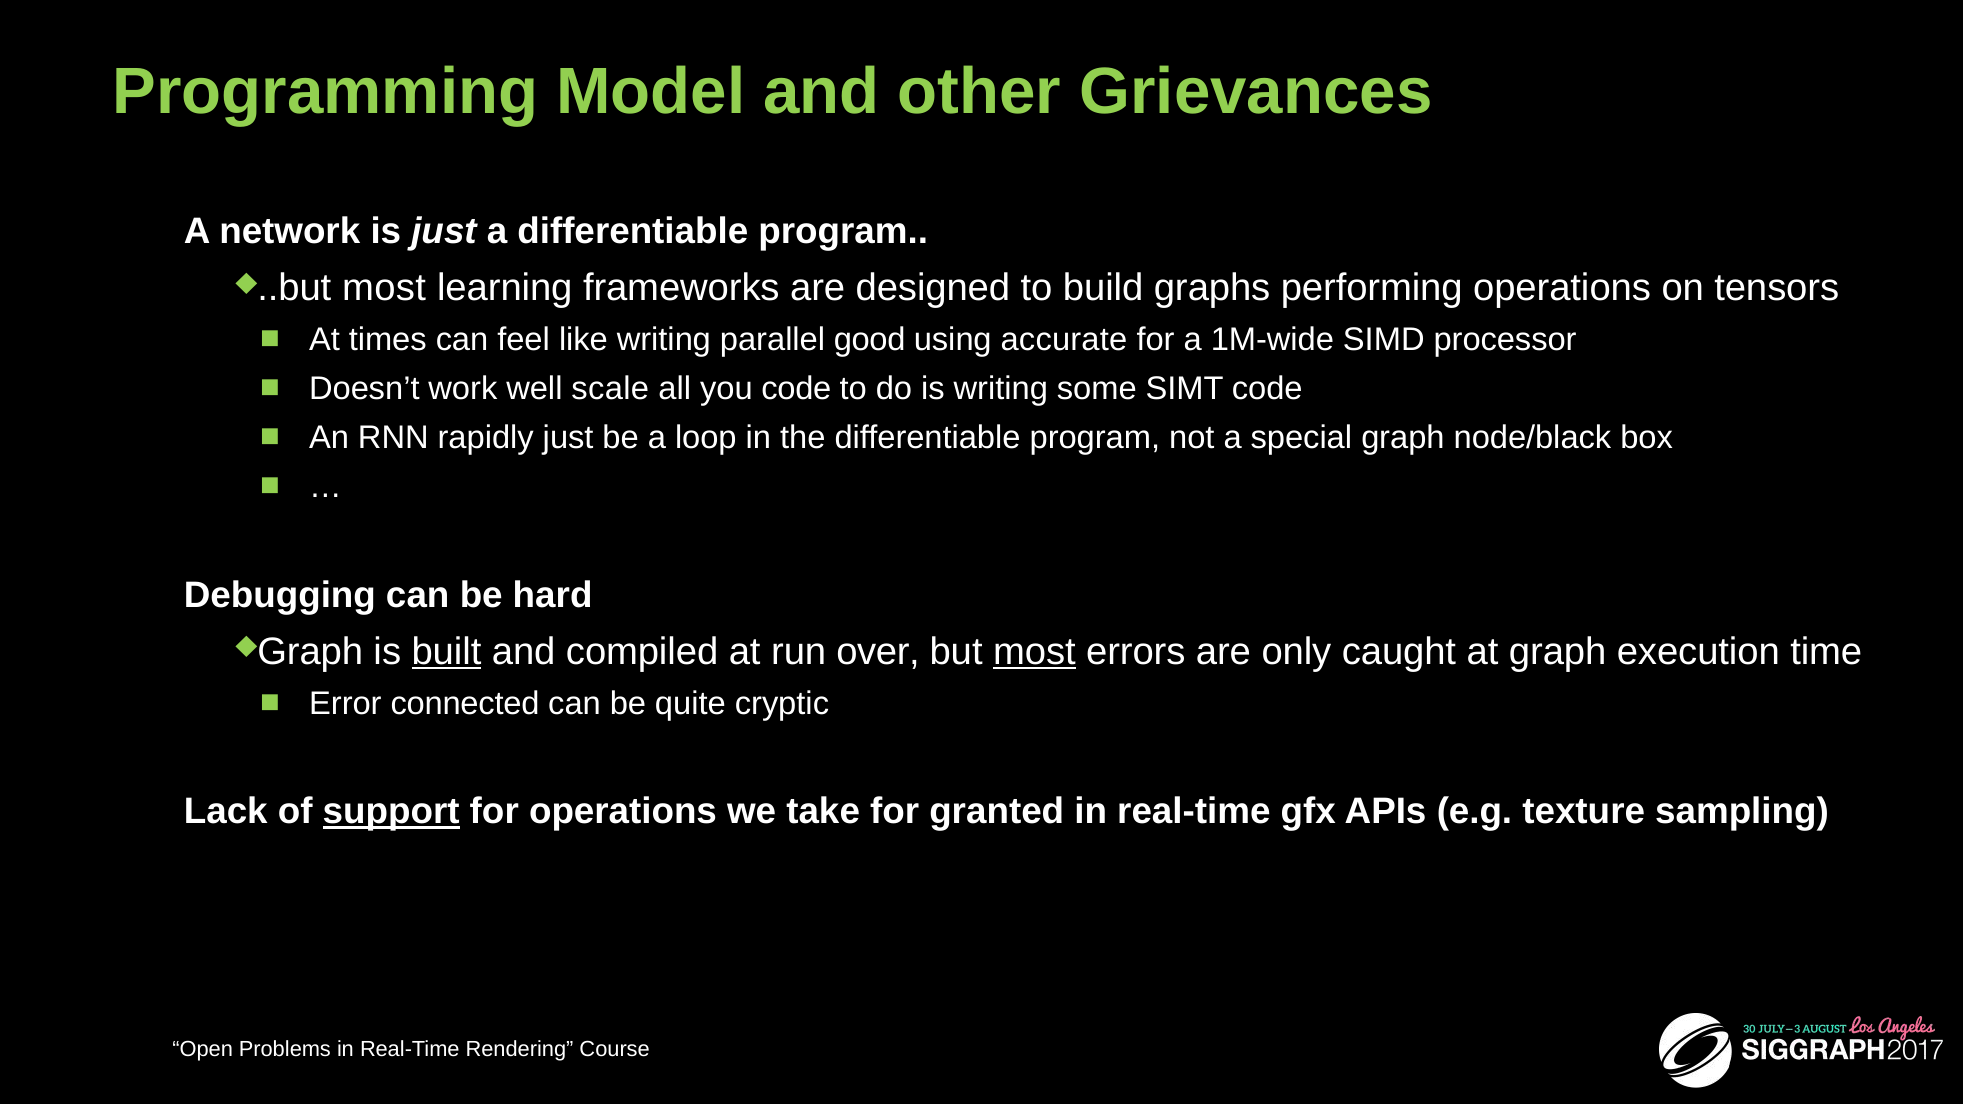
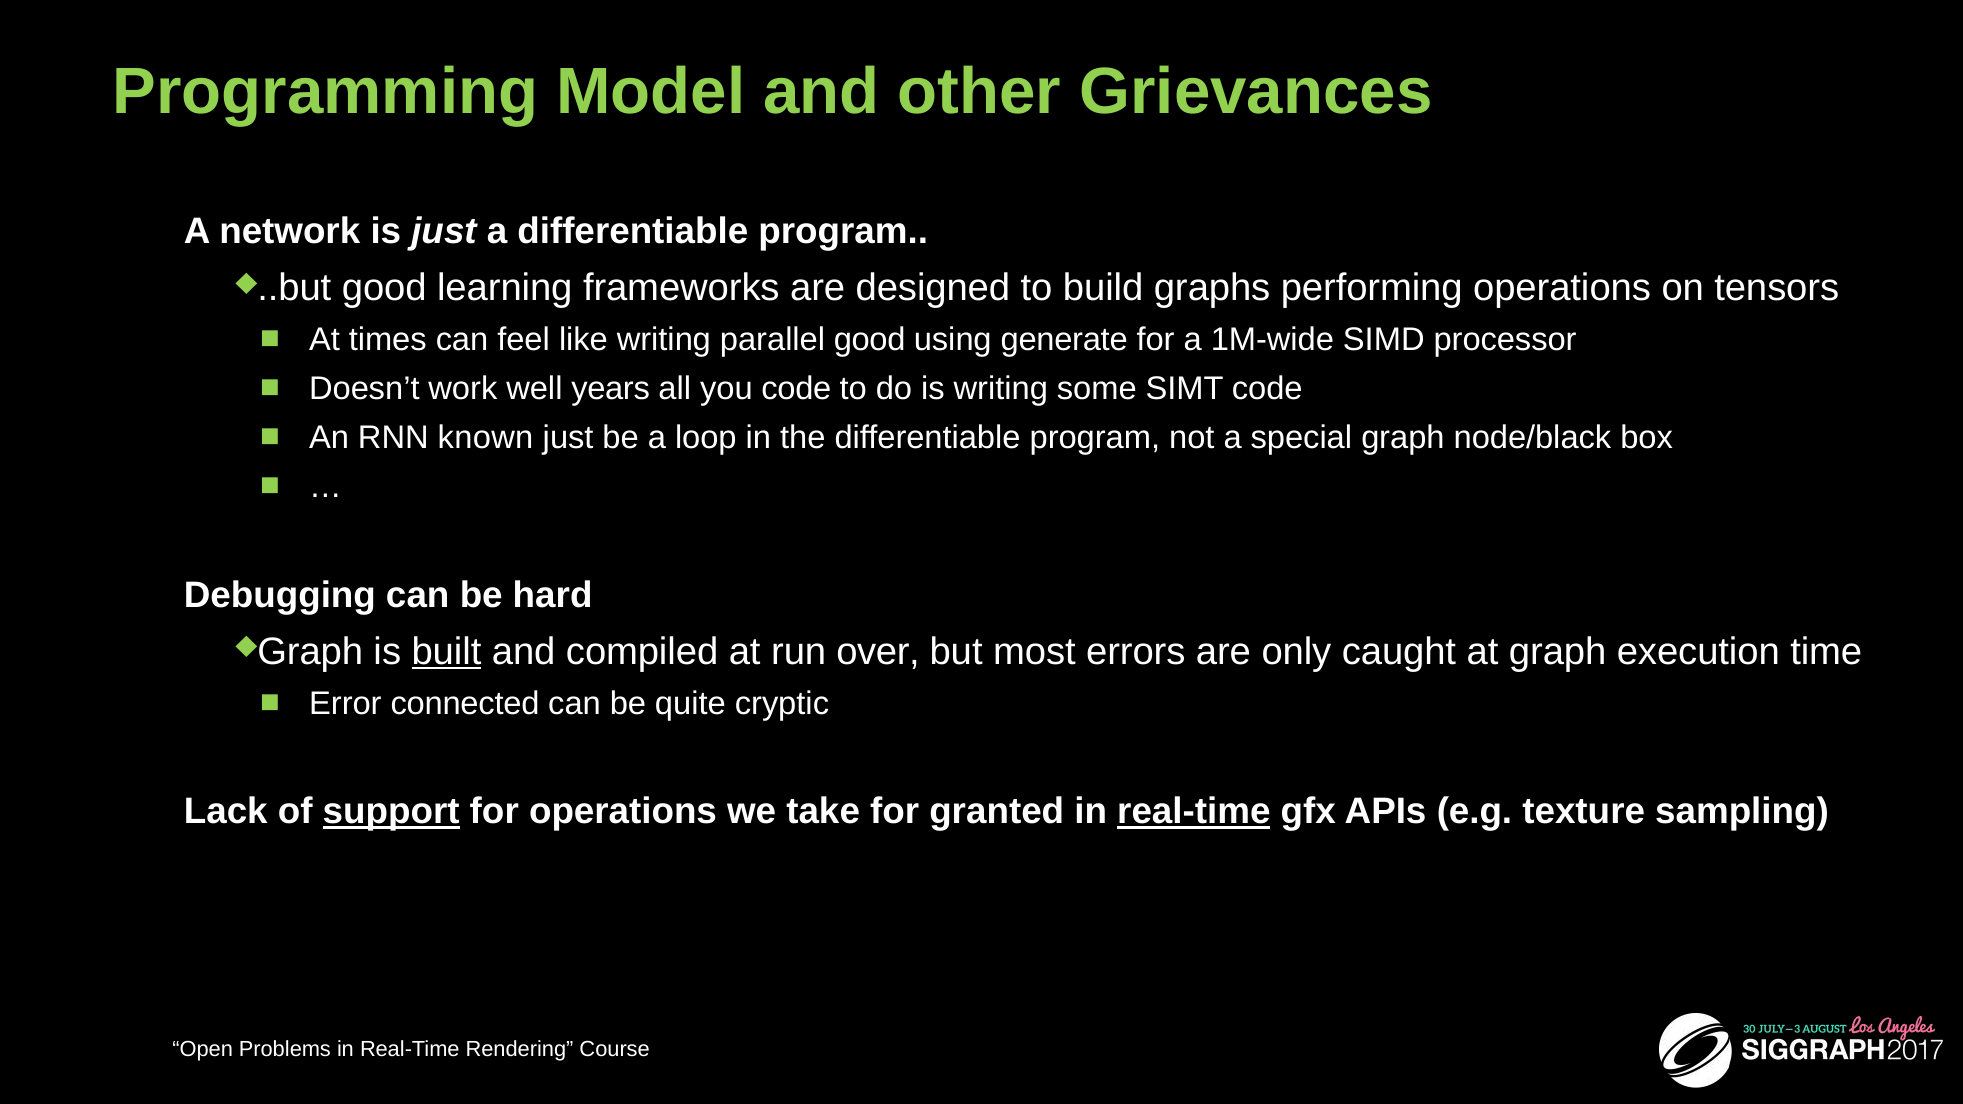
most at (384, 288): most -> good
accurate: accurate -> generate
scale: scale -> years
rapidly: rapidly -> known
most at (1034, 652) underline: present -> none
real-time at (1194, 812) underline: none -> present
